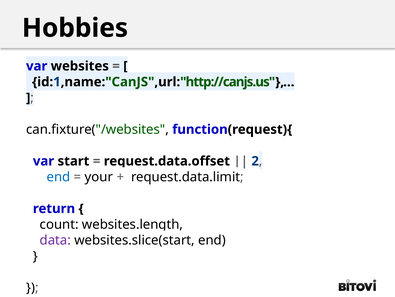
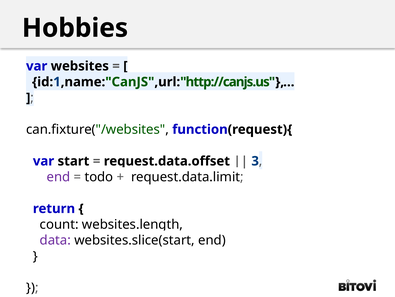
2: 2 -> 3
end at (58, 177) colour: blue -> purple
your: your -> todo
